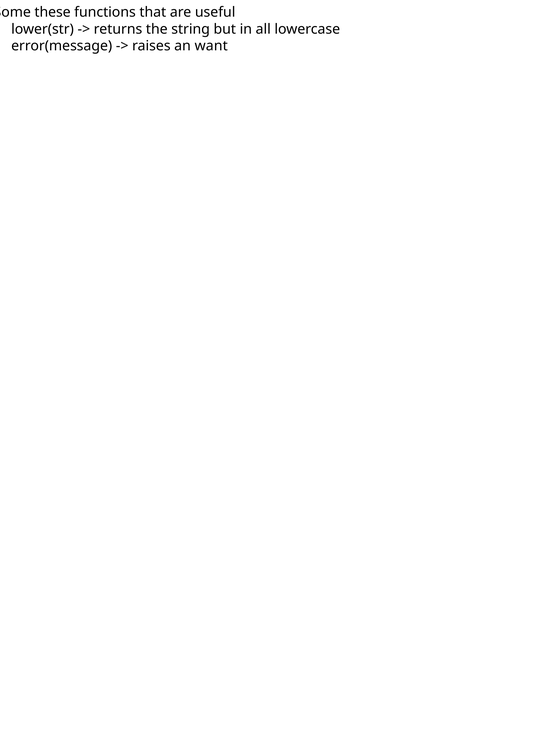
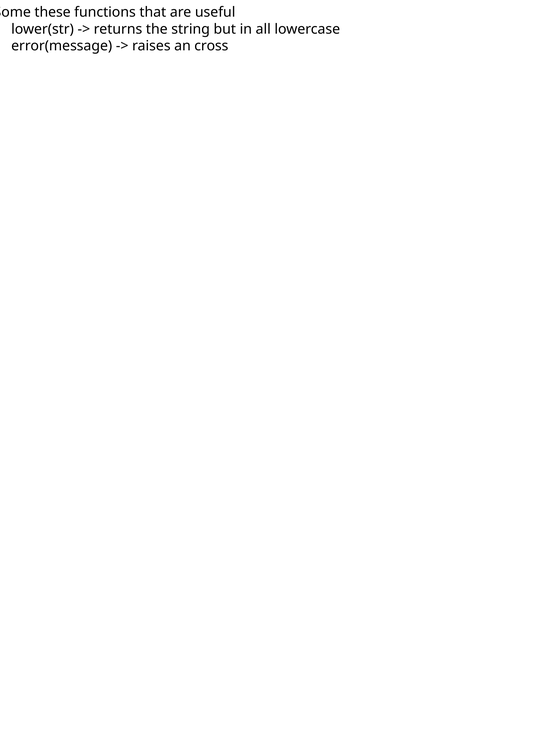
want: want -> cross
